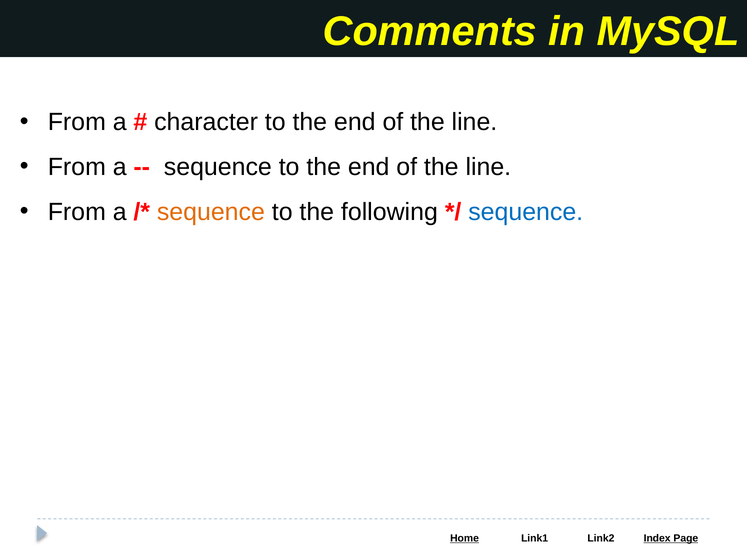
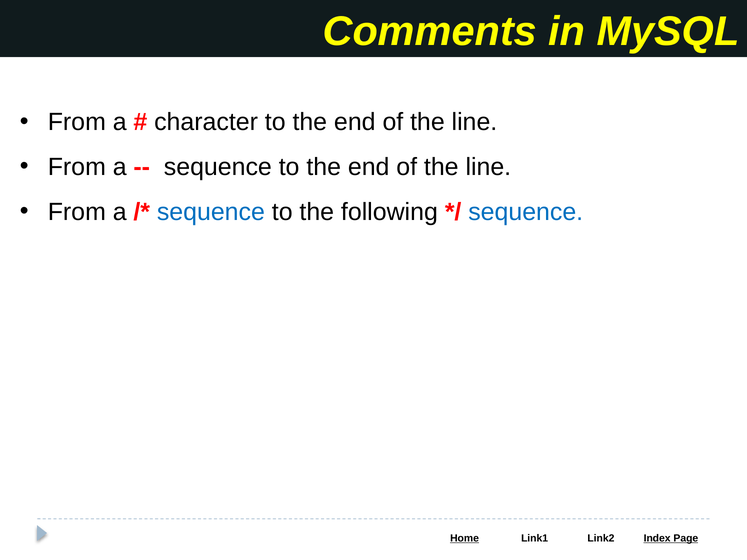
sequence at (211, 212) colour: orange -> blue
